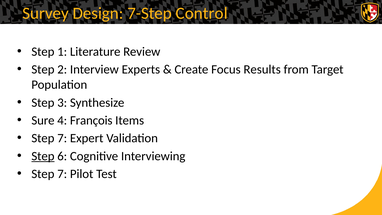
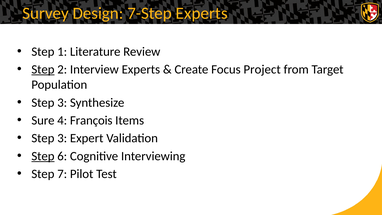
7-Step Control: Control -> Experts
Step at (43, 69) underline: none -> present
Results: Results -> Project
7 at (62, 138): 7 -> 3
